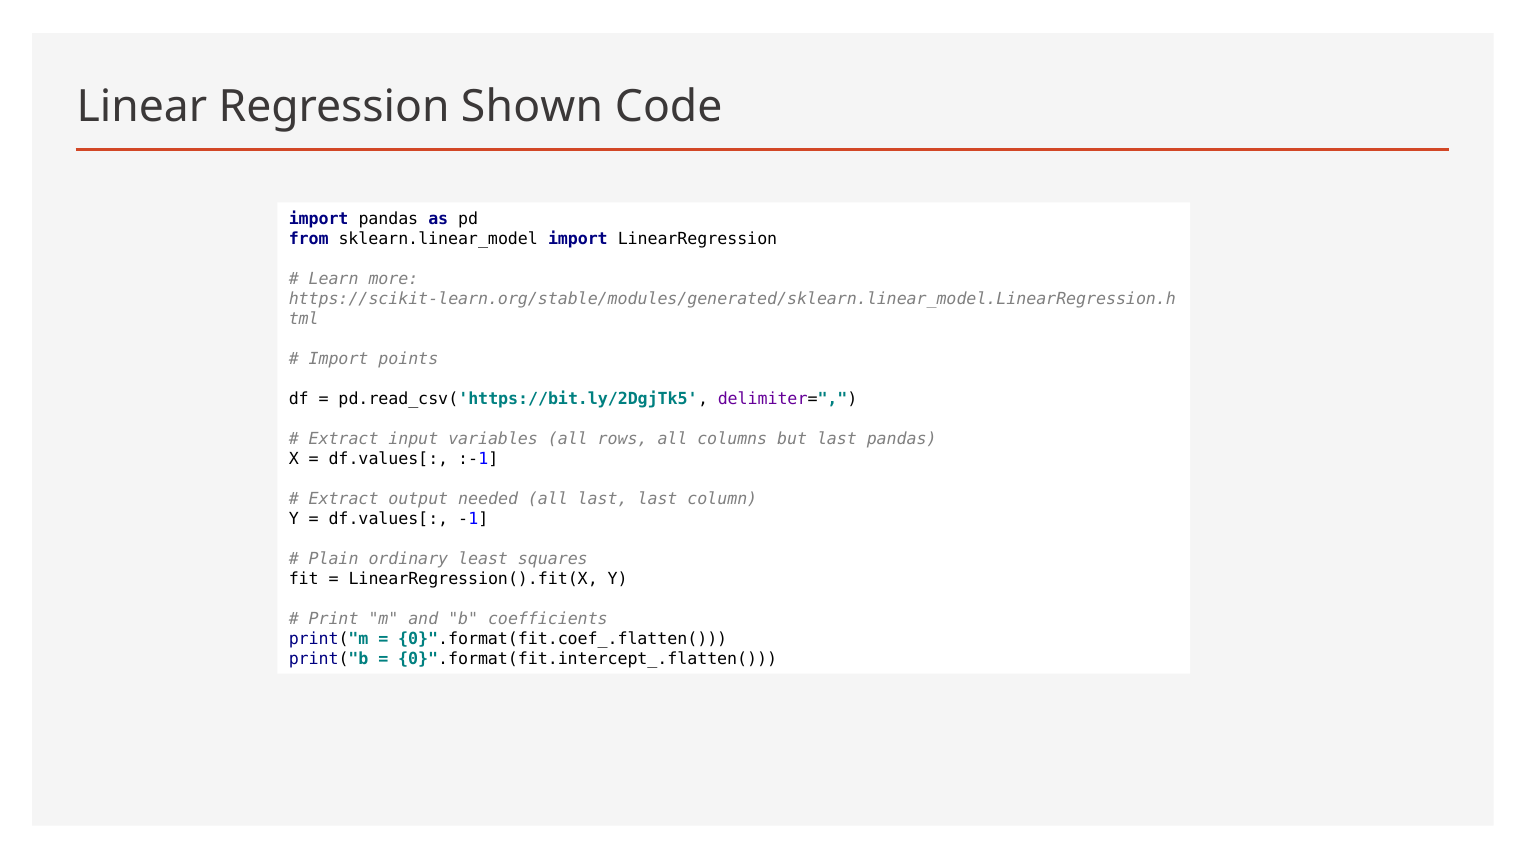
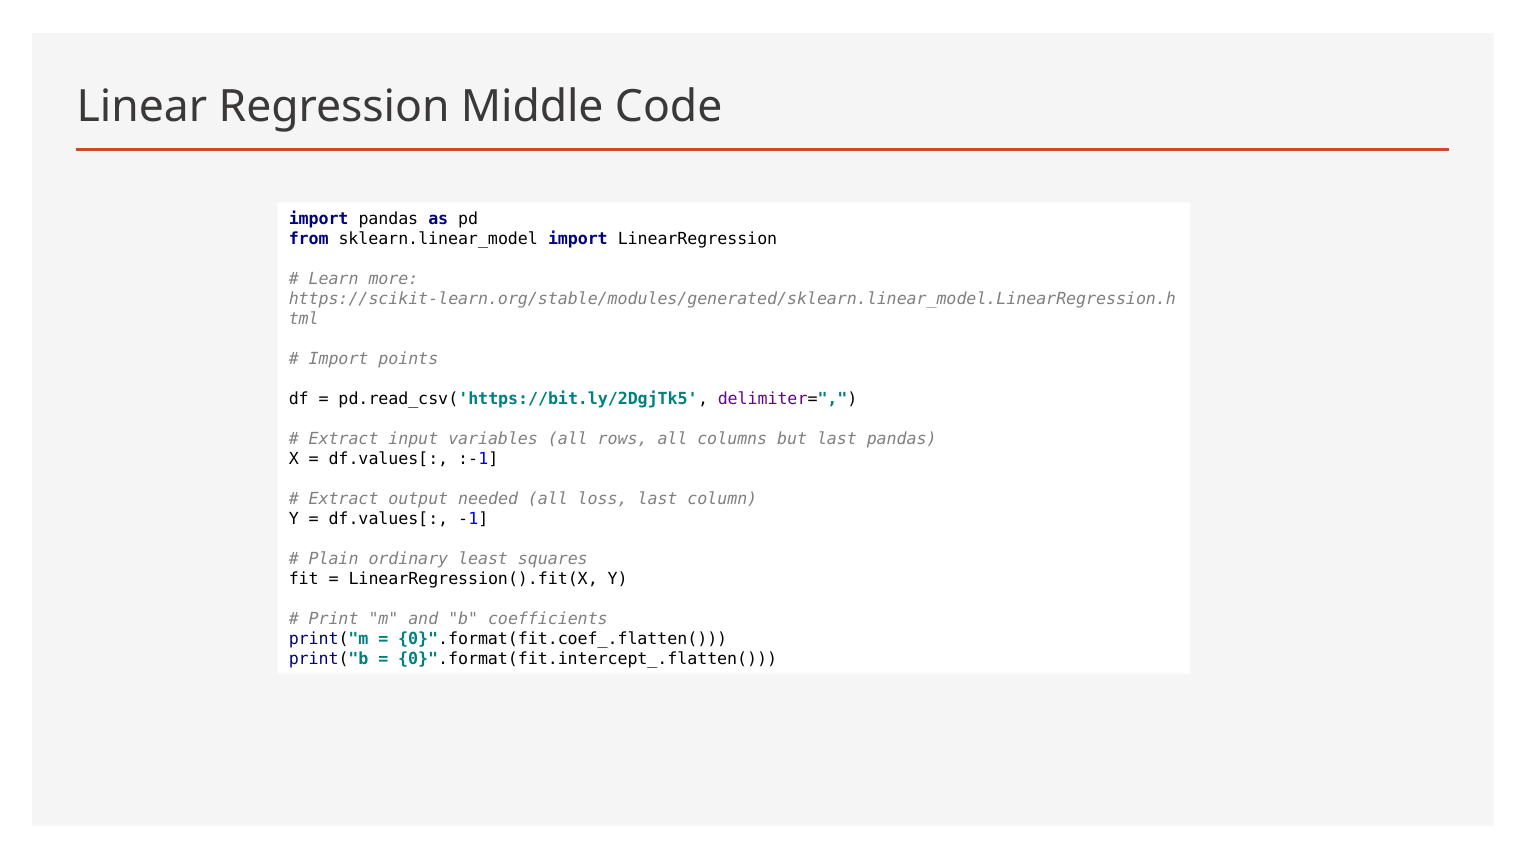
Shown: Shown -> Middle
all last: last -> loss
